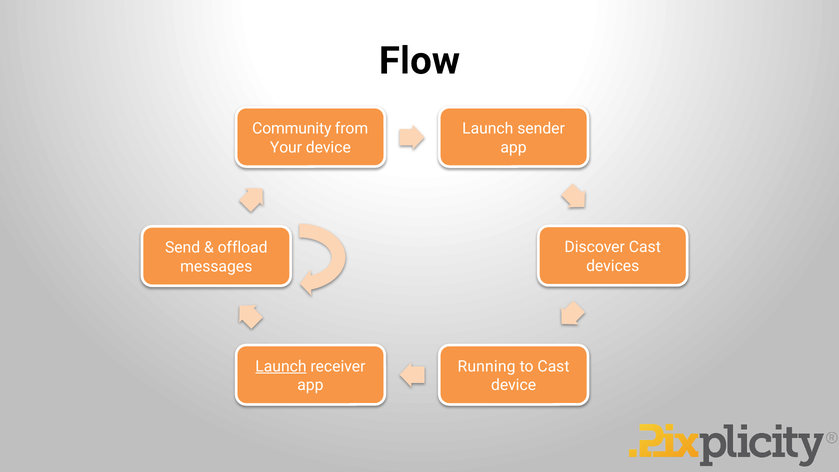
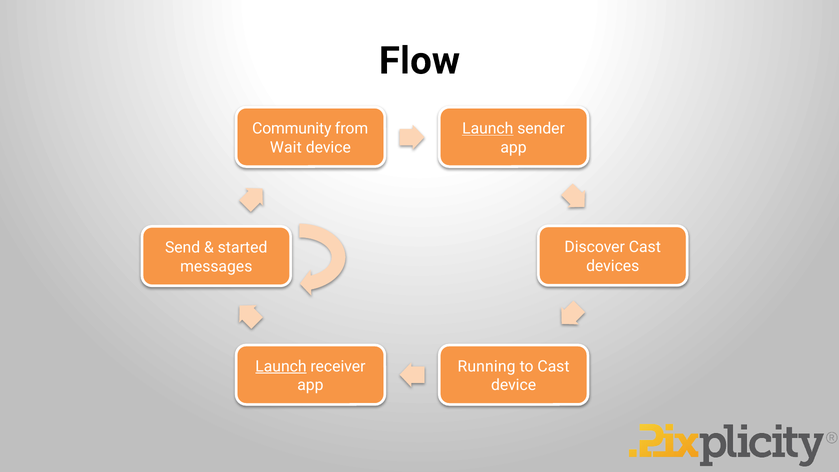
Launch at (488, 128) underline: none -> present
Your: Your -> Wait
offload: offload -> started
